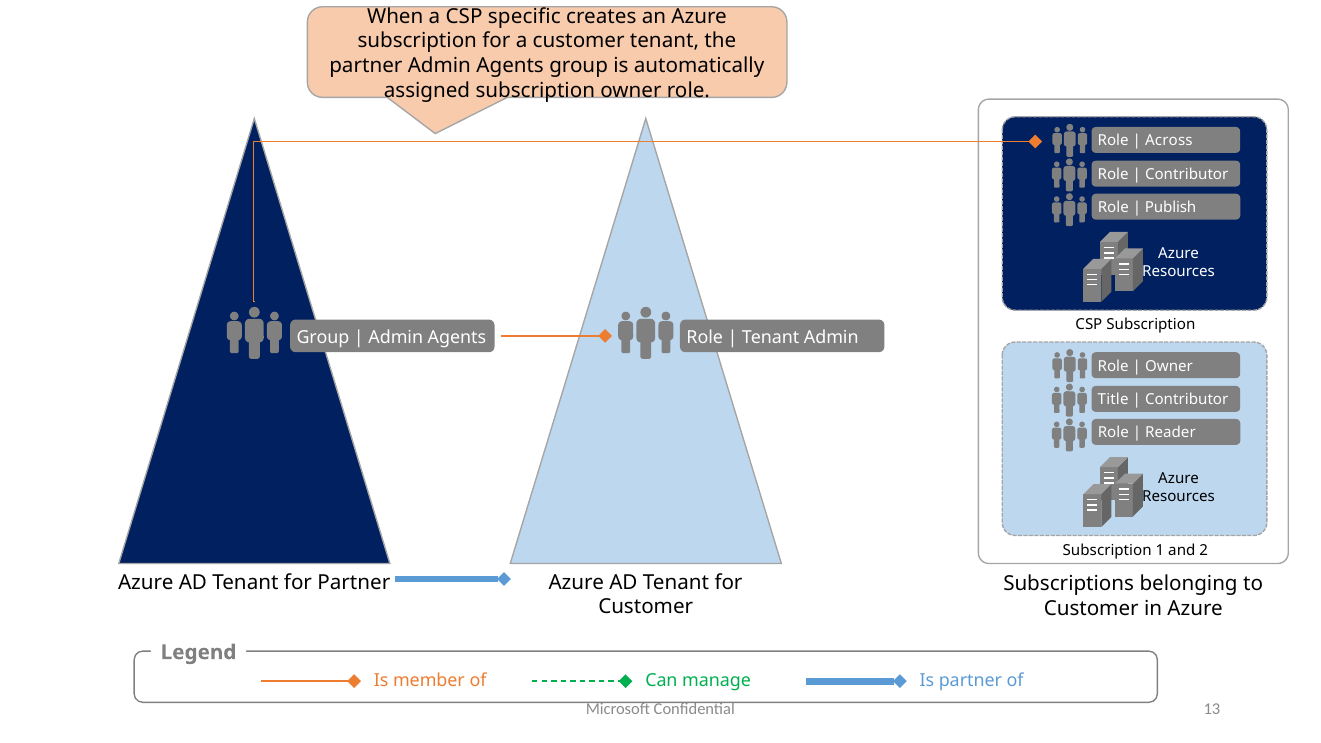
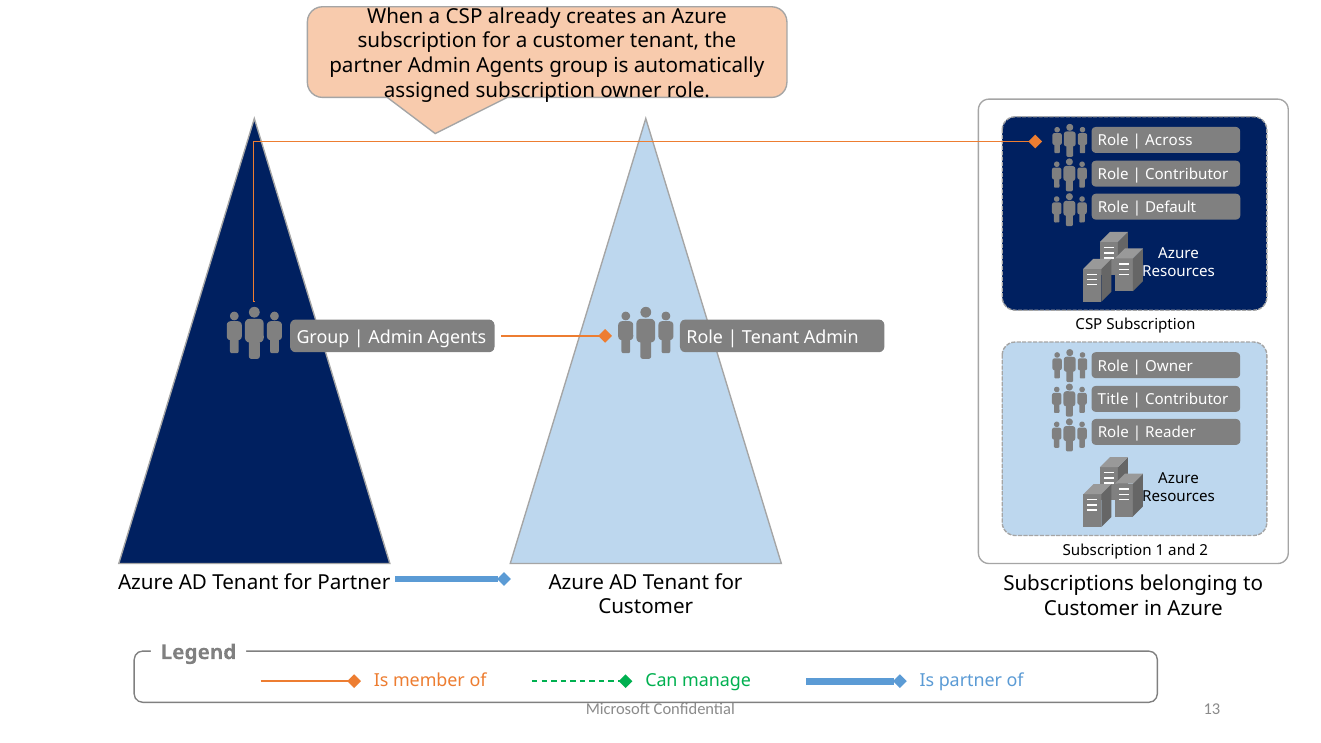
specific: specific -> already
Publish: Publish -> Default
